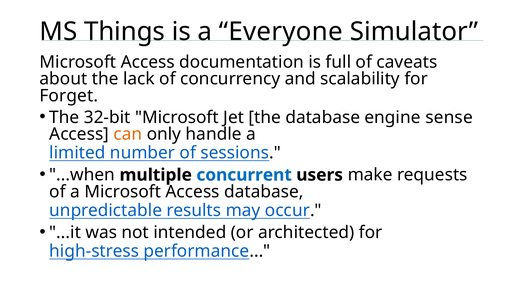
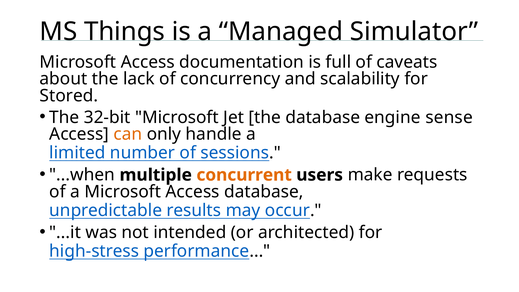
Everyone: Everyone -> Managed
Forget: Forget -> Stored
concurrent colour: blue -> orange
